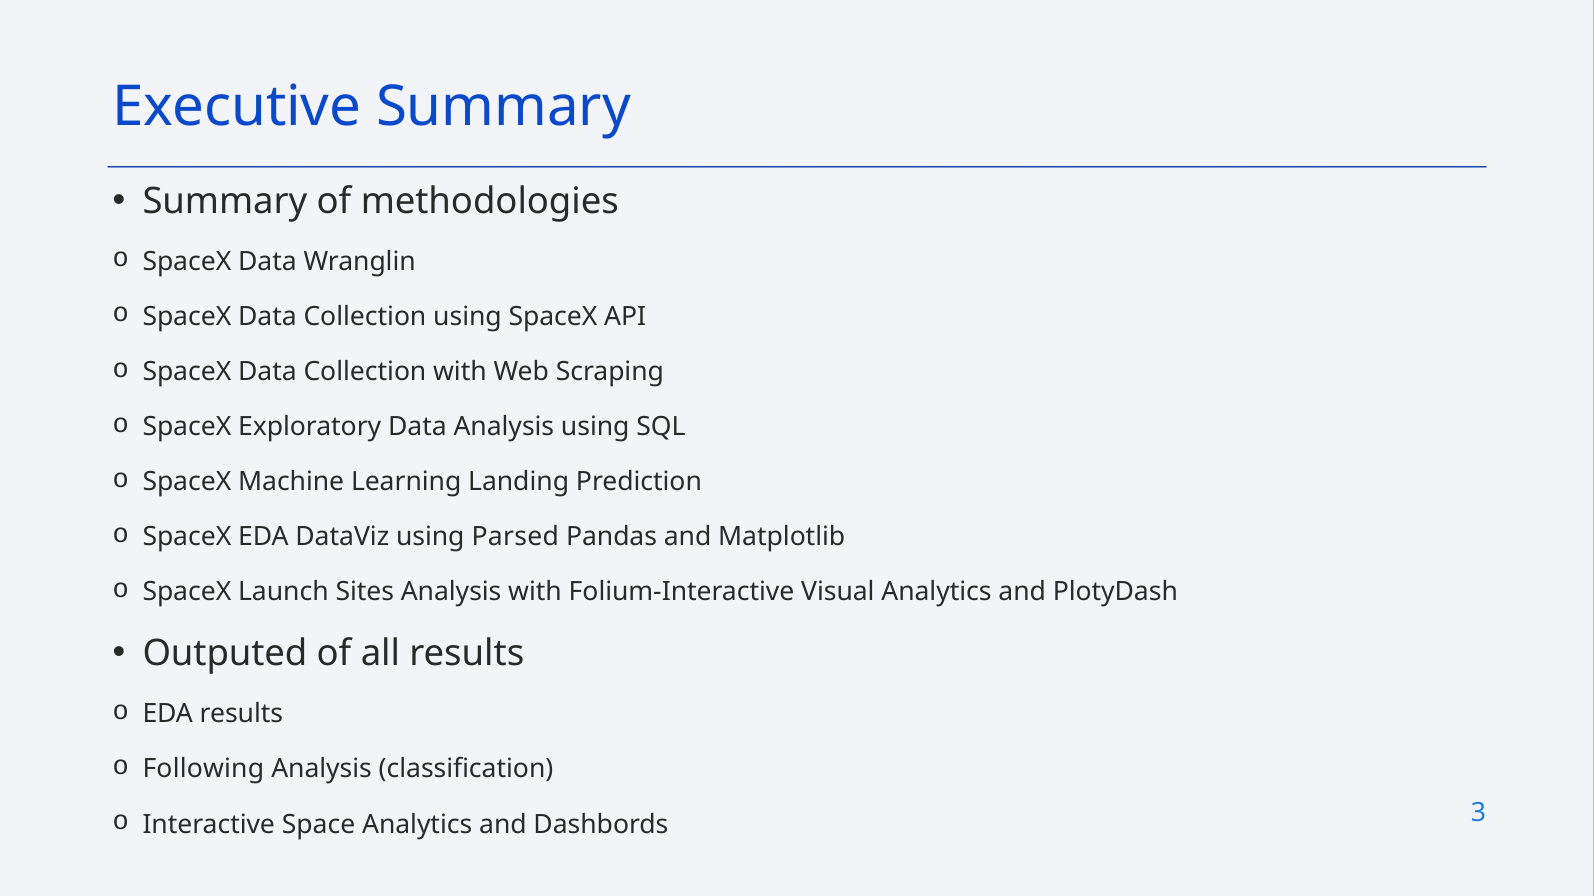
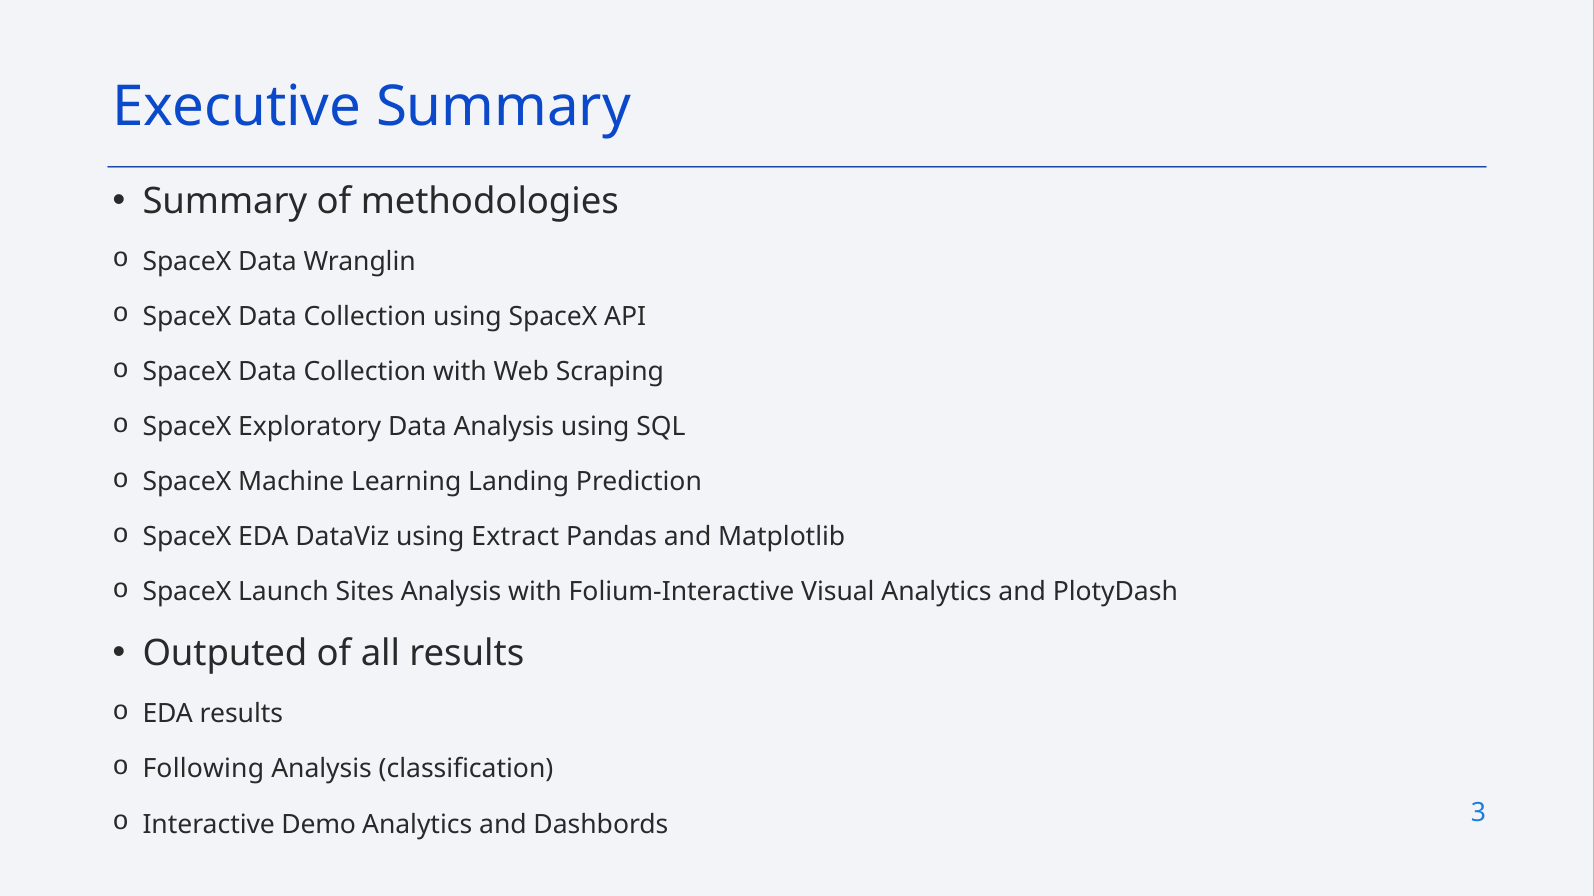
Parsed: Parsed -> Extract
Space: Space -> Demo
